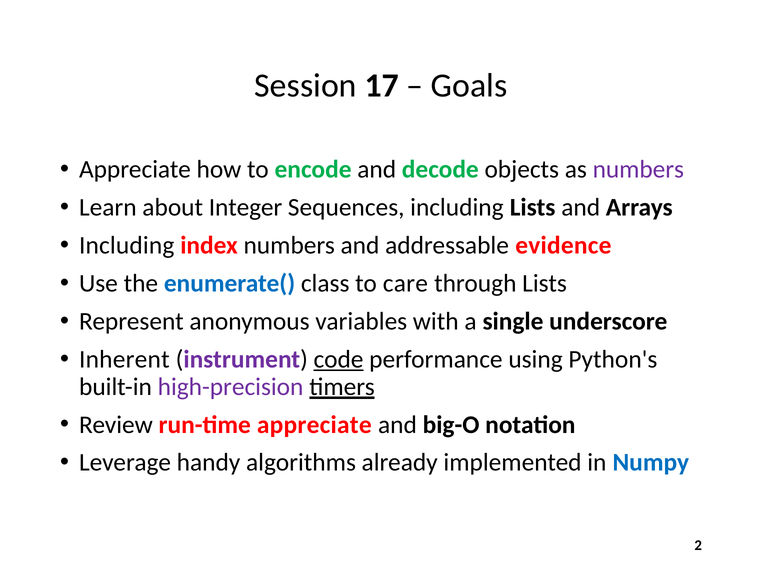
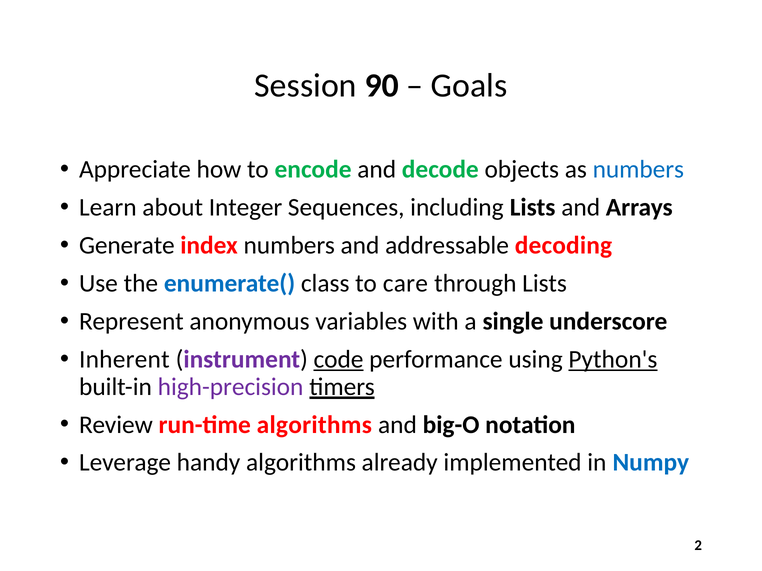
17: 17 -> 90
numbers at (638, 170) colour: purple -> blue
Including at (127, 246): Including -> Generate
evidence: evidence -> decoding
Python's underline: none -> present
run-time appreciate: appreciate -> algorithms
